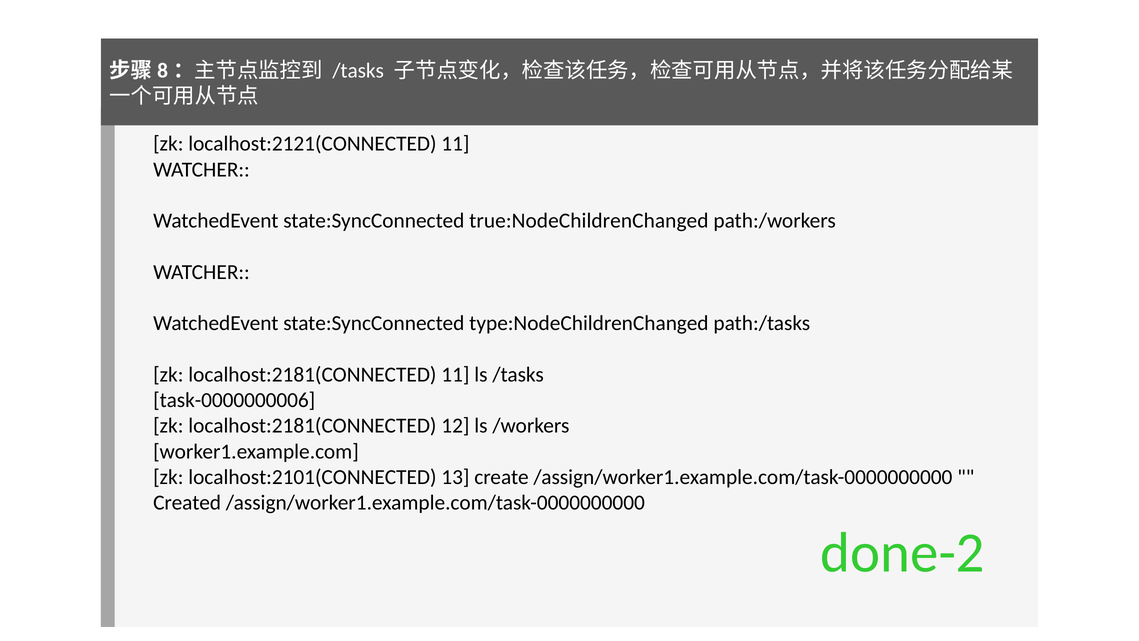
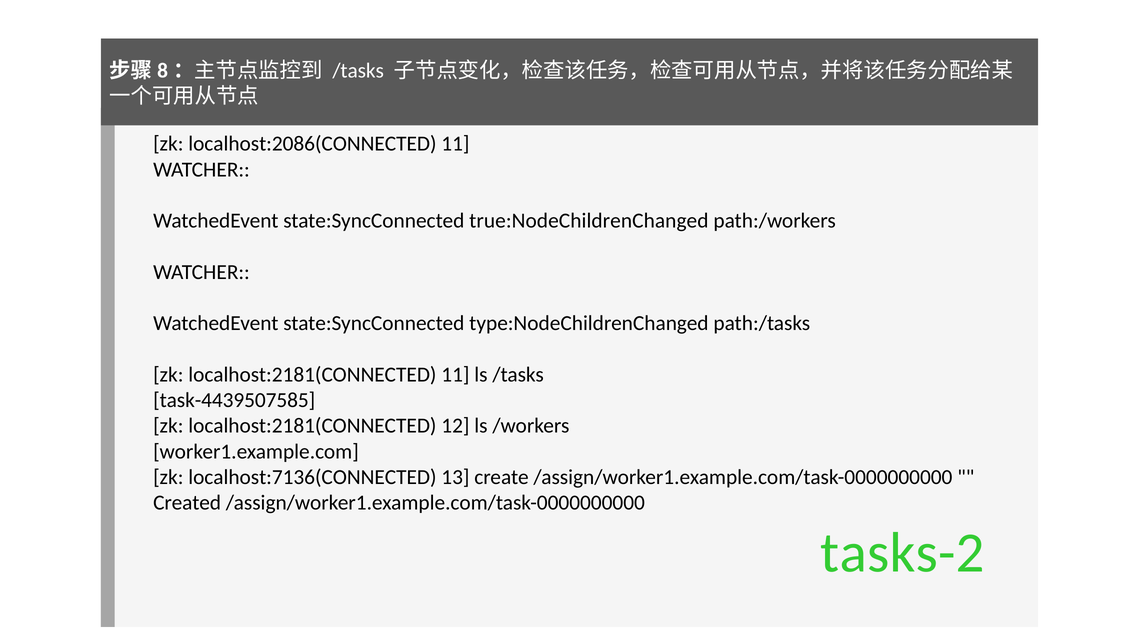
localhost:2121(CONNECTED: localhost:2121(CONNECTED -> localhost:2086(CONNECTED
task-0000000006: task-0000000006 -> task-4439507585
localhost:2101(CONNECTED: localhost:2101(CONNECTED -> localhost:7136(CONNECTED
done-2: done-2 -> tasks-2
